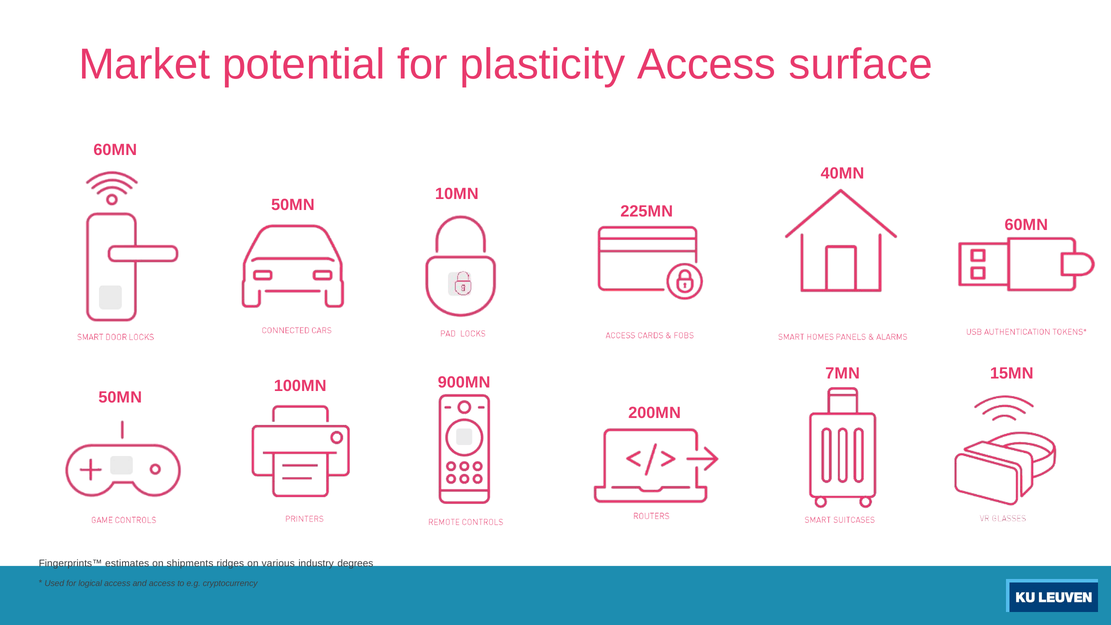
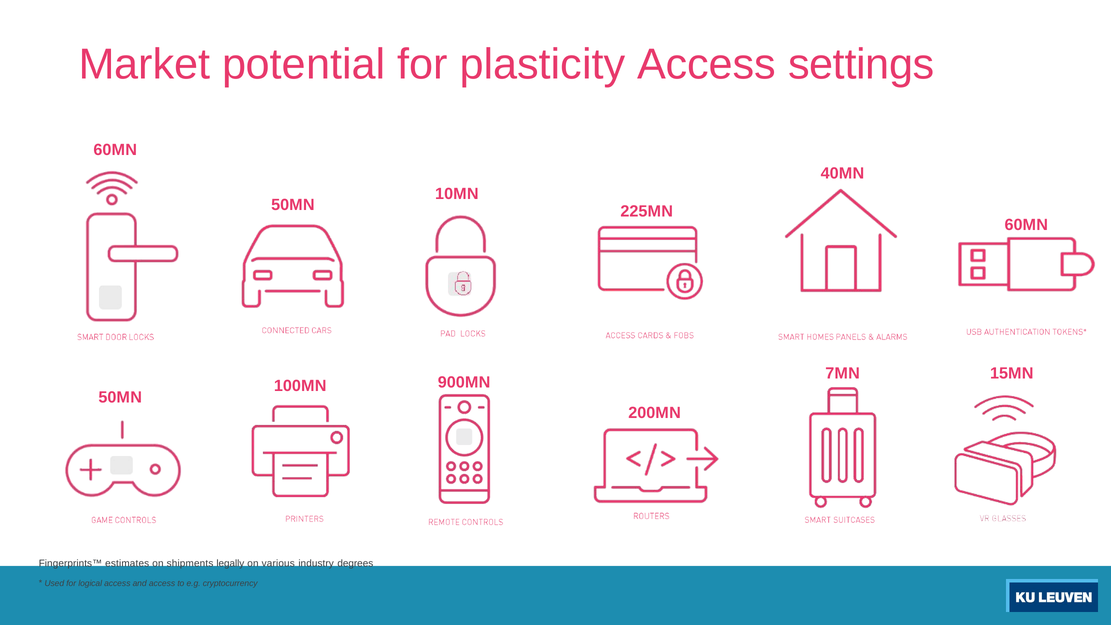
surface: surface -> settings
ridges: ridges -> legally
